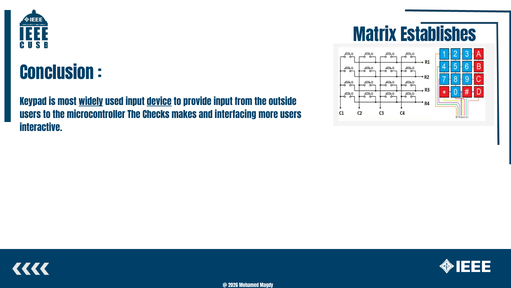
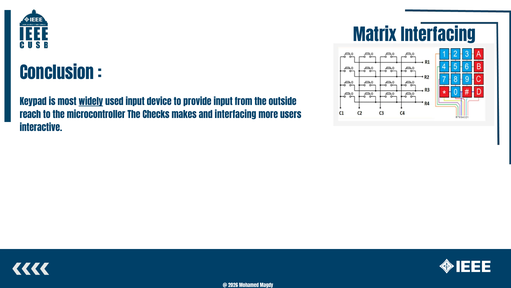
Matrix Establishes: Establishes -> Interfacing
device underline: present -> none
users at (30, 115): users -> reach
